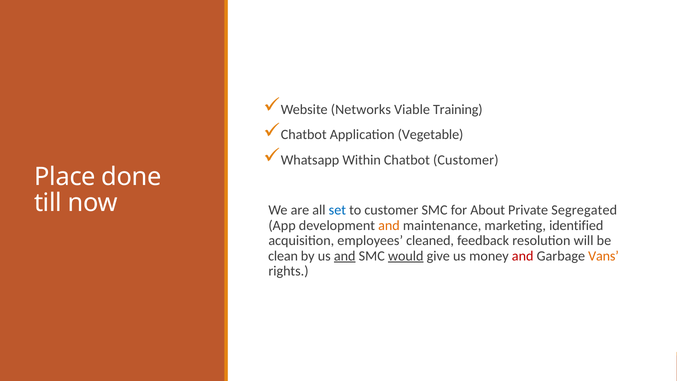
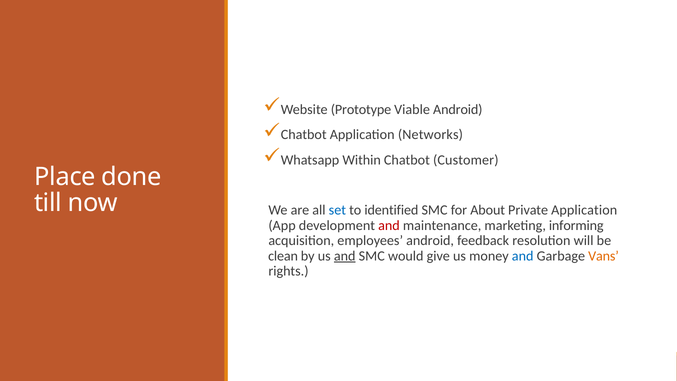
Networks: Networks -> Prototype
Viable Training: Training -> Android
Vegetable: Vegetable -> Networks
to customer: customer -> identified
Private Segregated: Segregated -> Application
and at (389, 225) colour: orange -> red
identified: identified -> informing
employees cleaned: cleaned -> android
would underline: present -> none
and at (523, 256) colour: red -> blue
